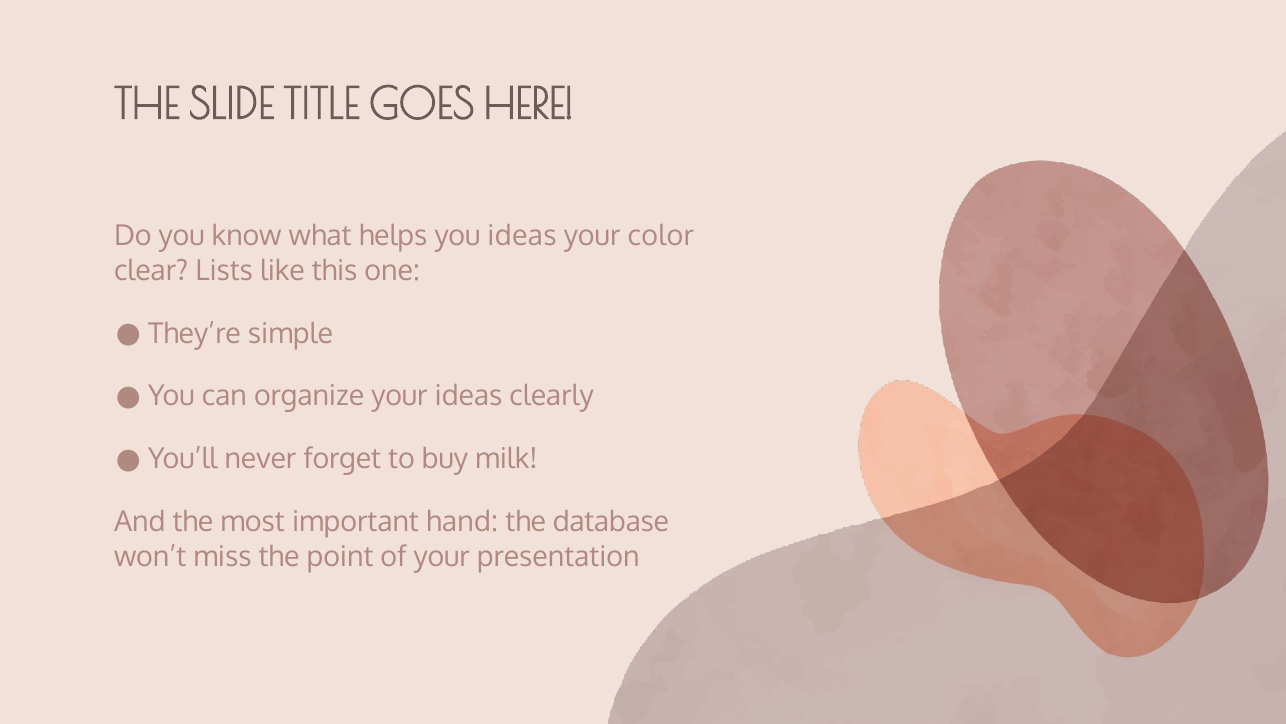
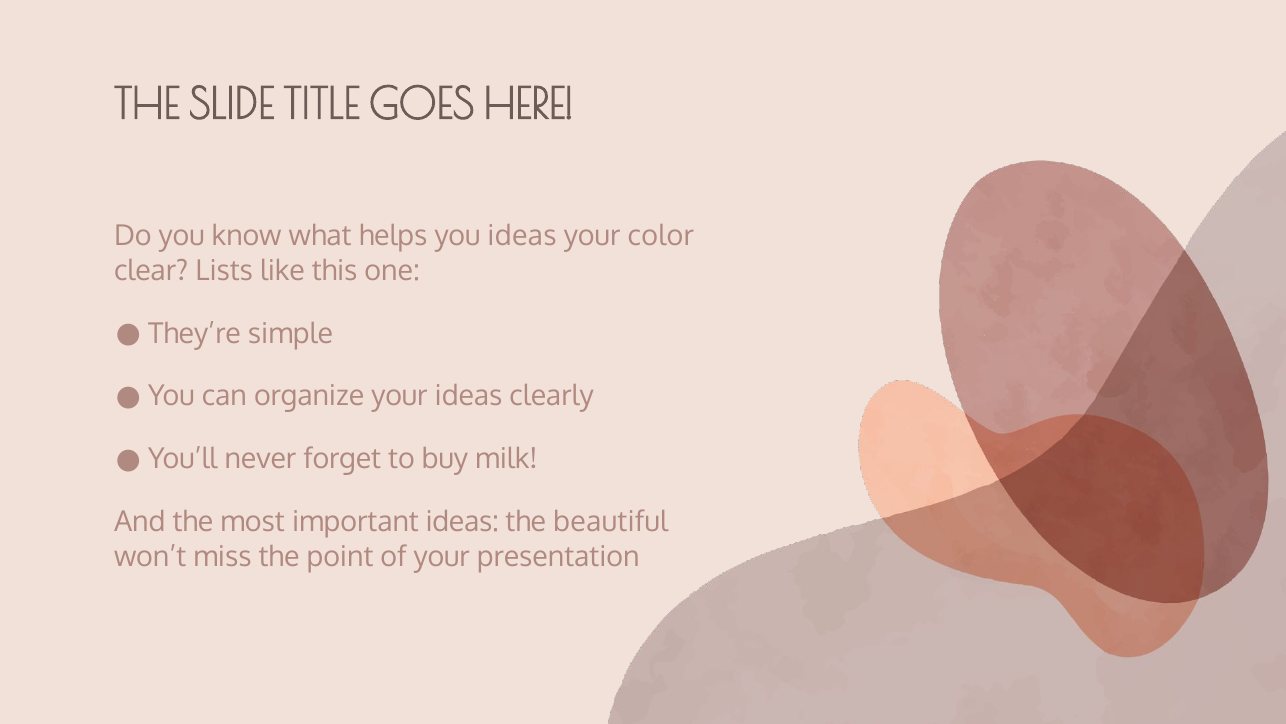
important hand: hand -> ideas
database: database -> beautiful
